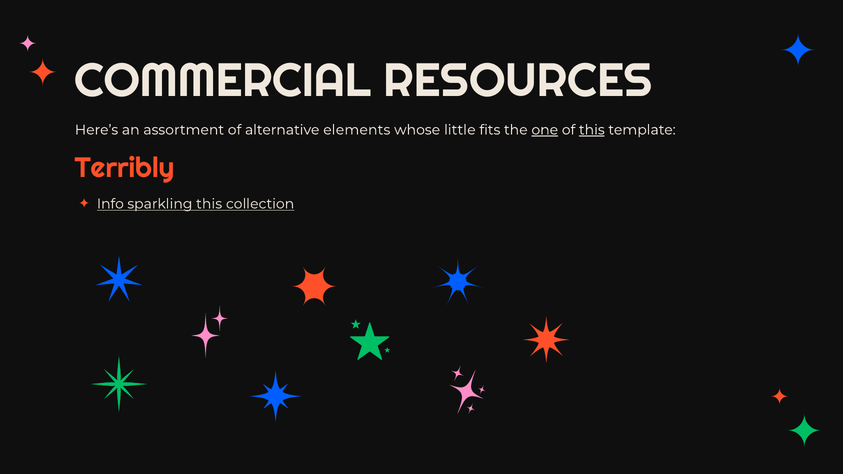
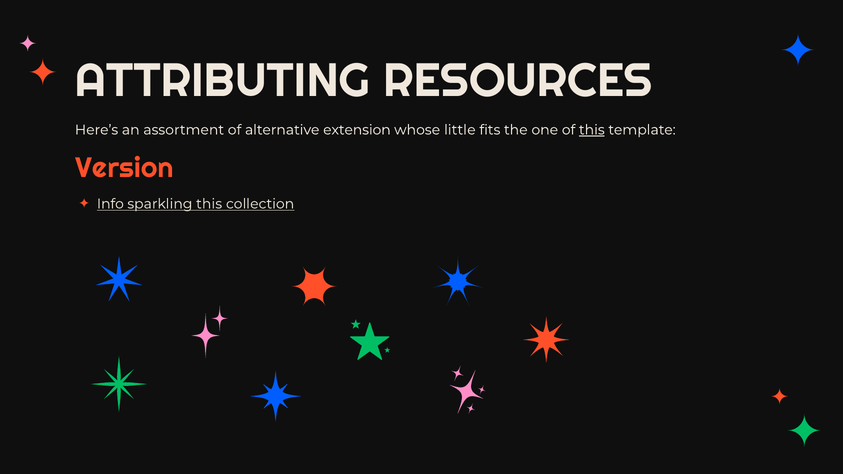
COMMERCIAL: COMMERCIAL -> ATTRIBUTING
elements: elements -> extension
one underline: present -> none
Terribly: Terribly -> Version
